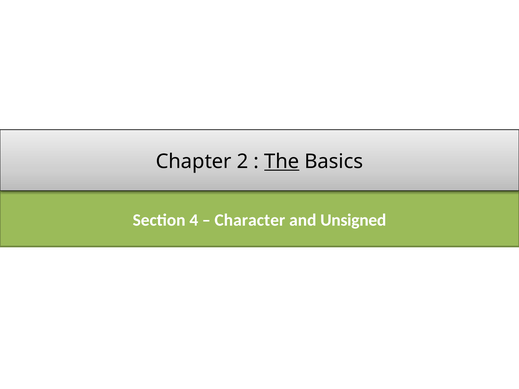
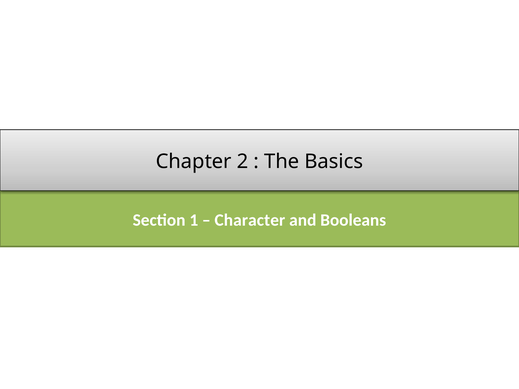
The underline: present -> none
4: 4 -> 1
Unsigned: Unsigned -> Booleans
